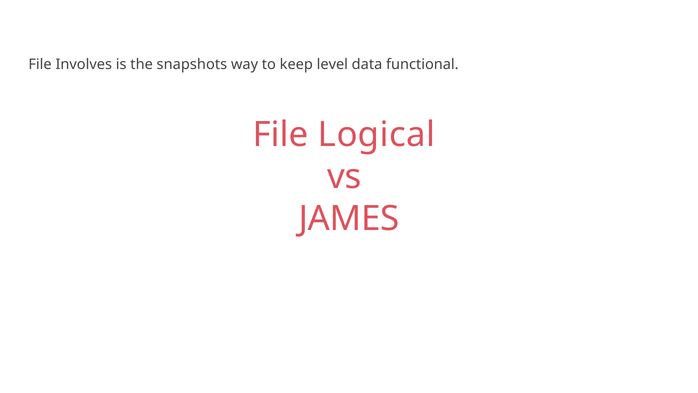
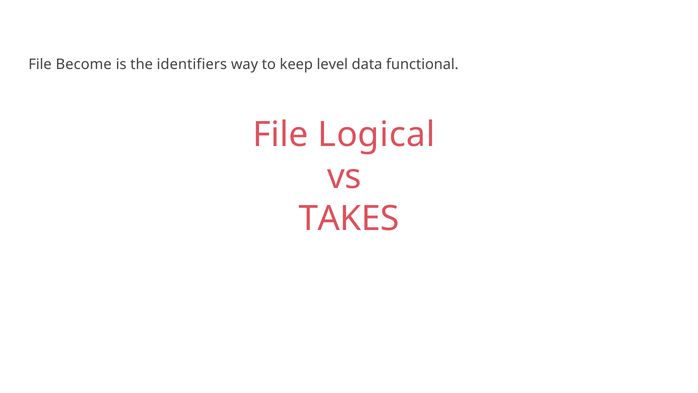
Involves: Involves -> Become
snapshots: snapshots -> identifiers
JAMES: JAMES -> TAKES
